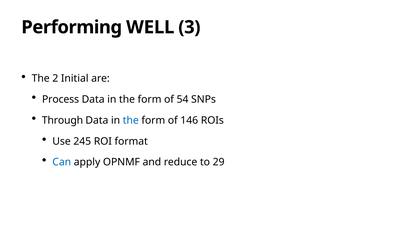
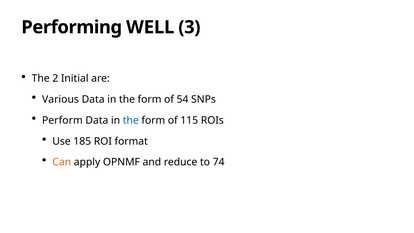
Process: Process -> Various
Through: Through -> Perform
146: 146 -> 115
245: 245 -> 185
Can colour: blue -> orange
29: 29 -> 74
